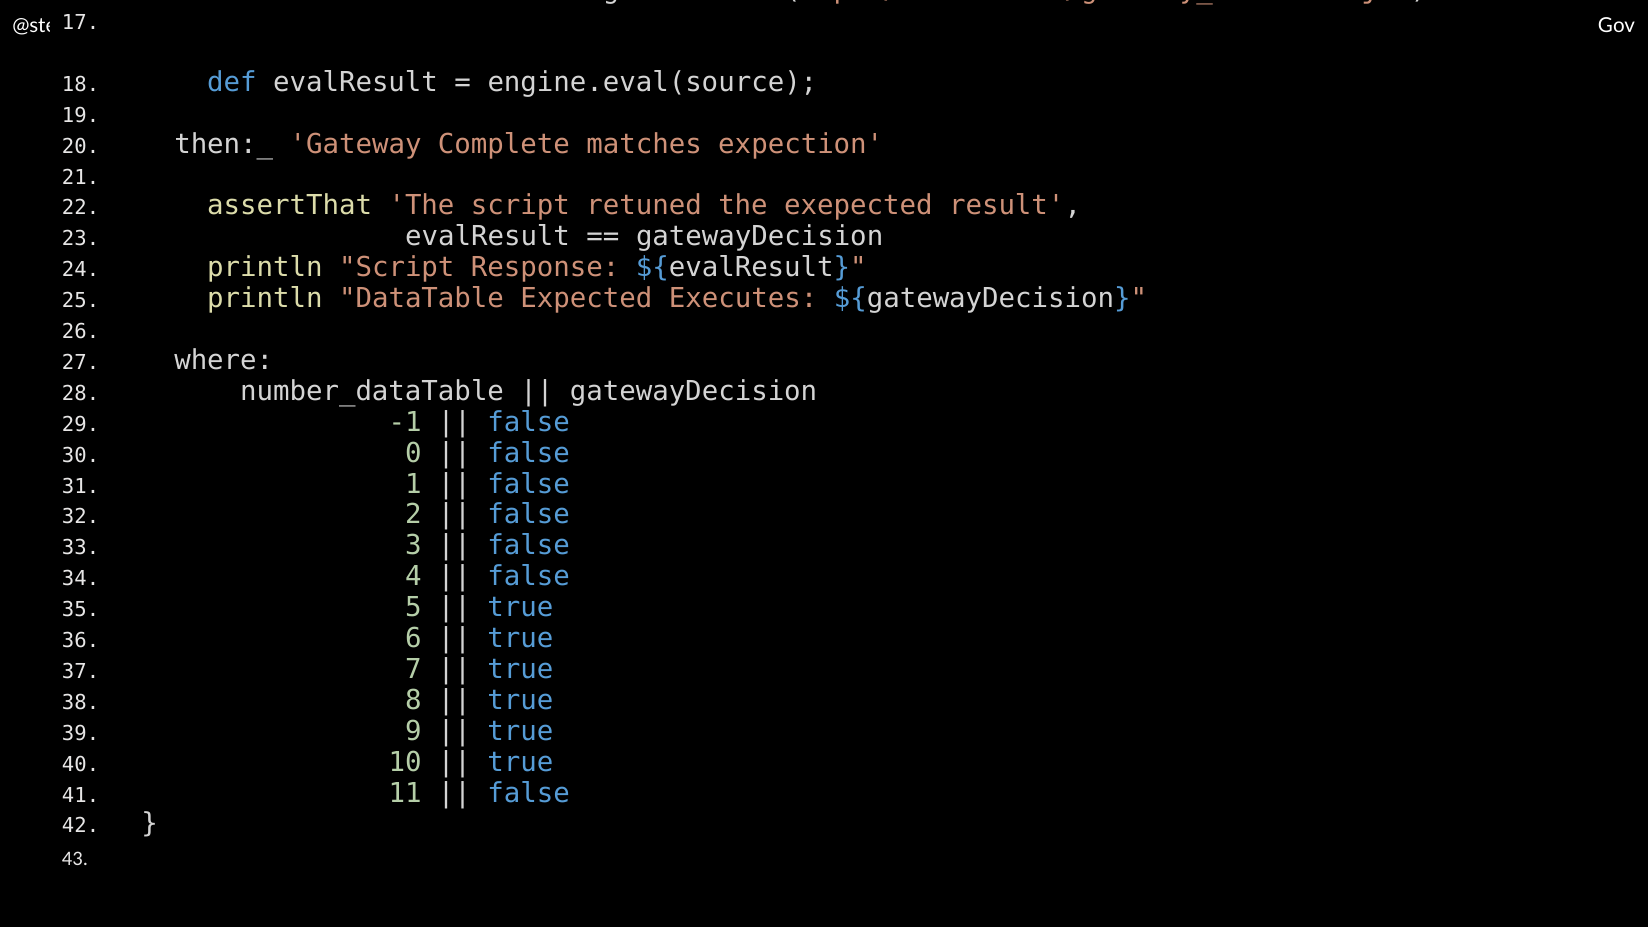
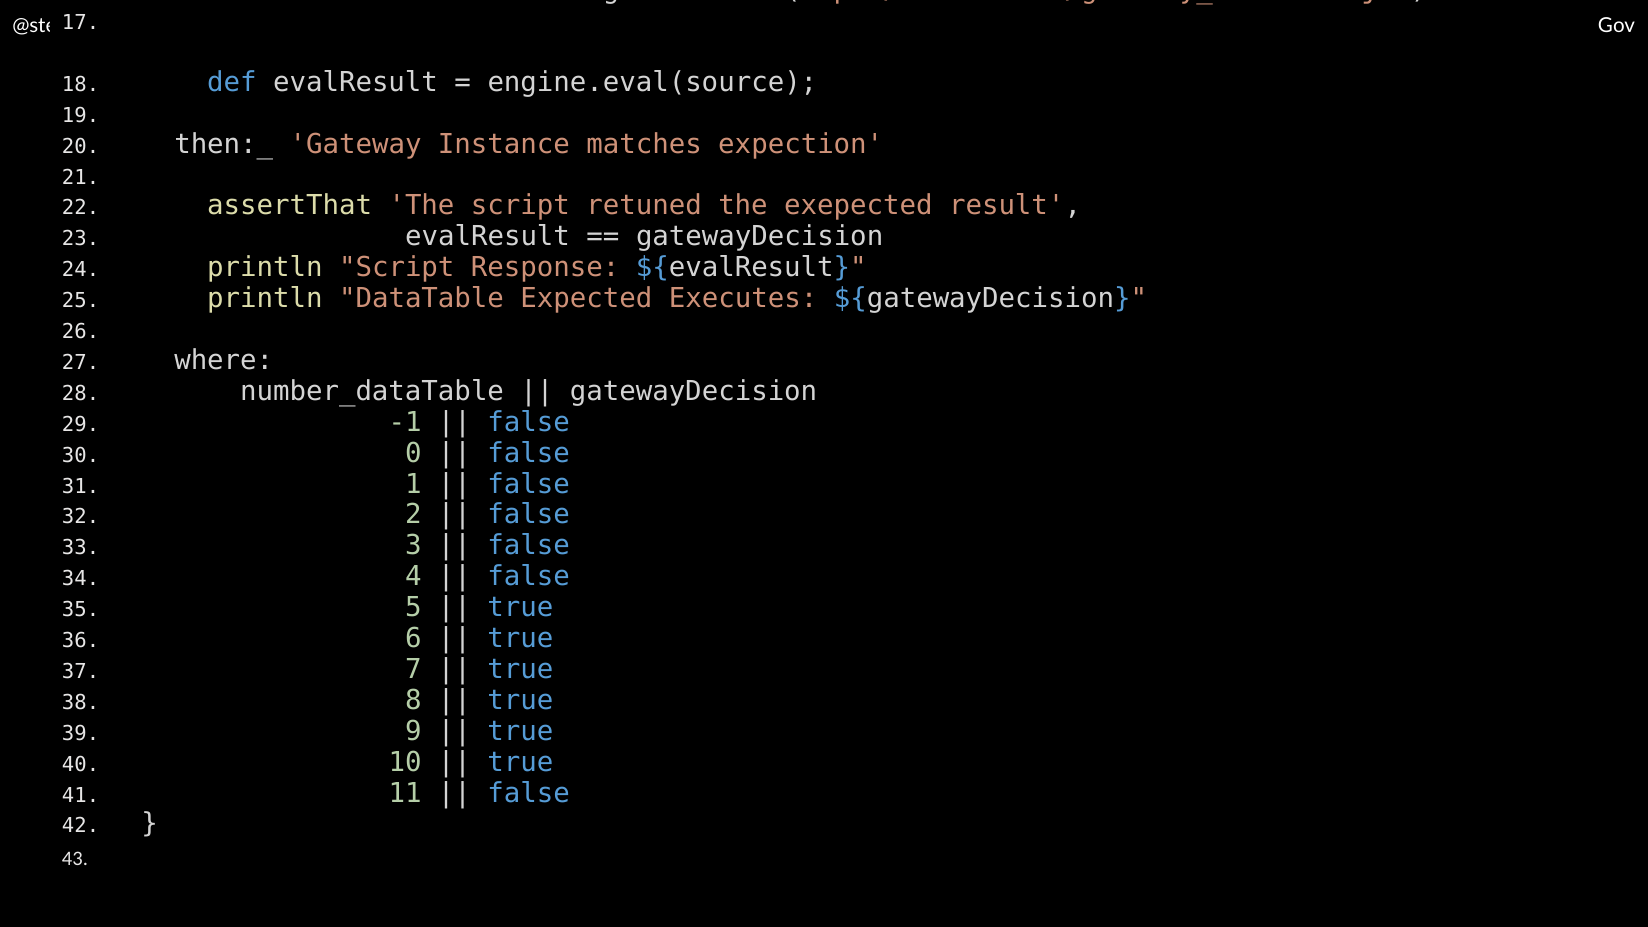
Complete: Complete -> Instance
